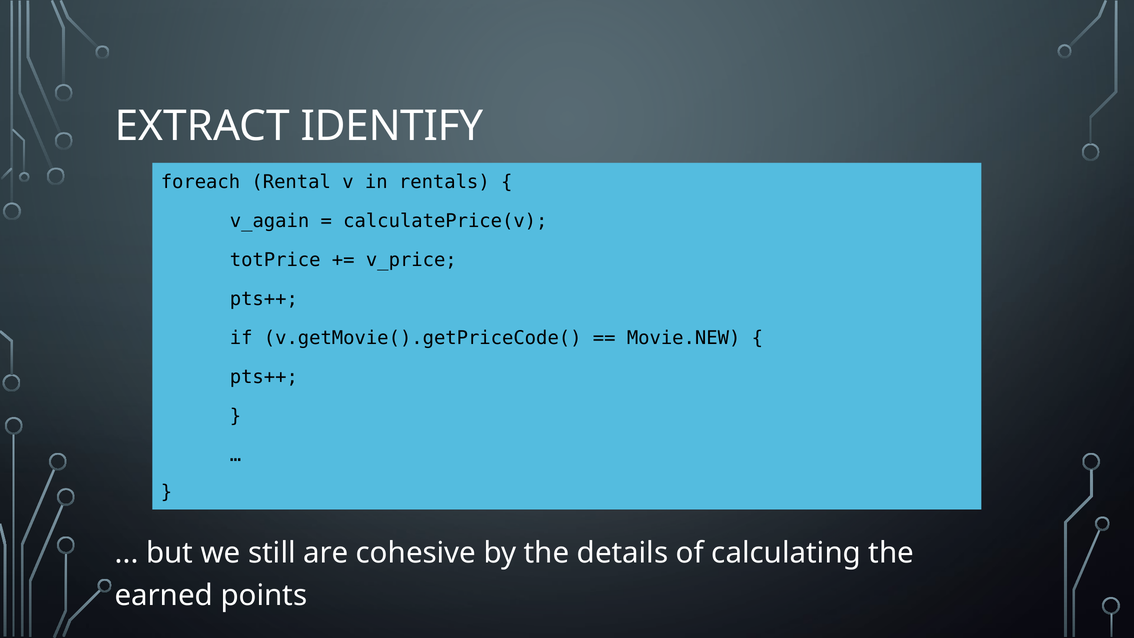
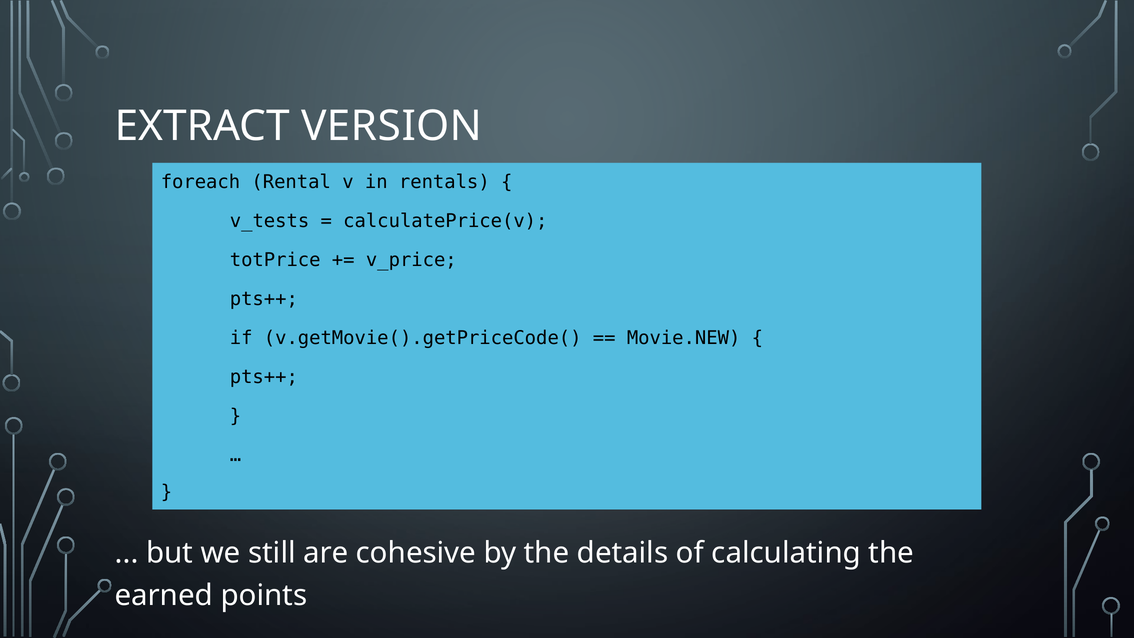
IDENTIFY: IDENTIFY -> VERSION
v_again: v_again -> v_tests
